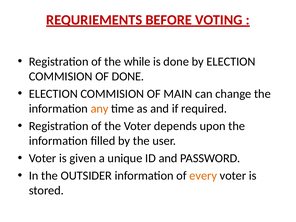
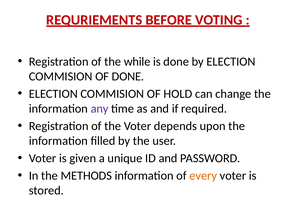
MAIN: MAIN -> HOLD
any colour: orange -> purple
OUTSIDER: OUTSIDER -> METHODS
